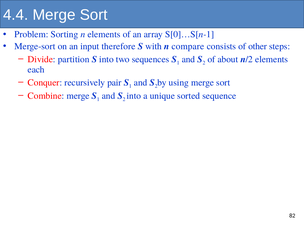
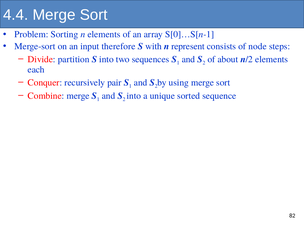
compare: compare -> represent
other: other -> node
